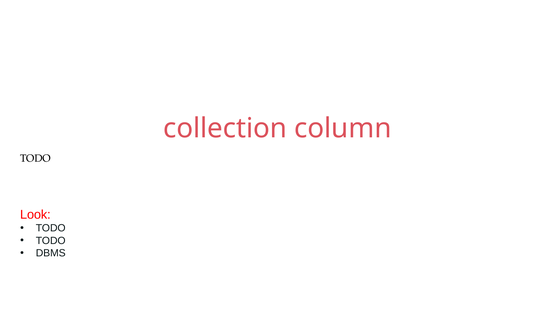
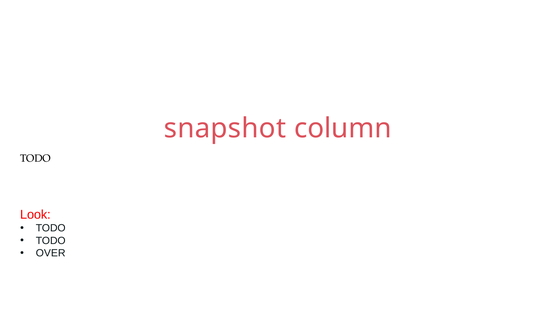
collection: collection -> snapshot
DBMS: DBMS -> OVER
